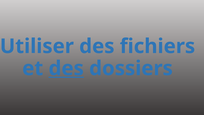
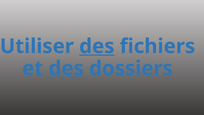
des at (97, 46) underline: none -> present
